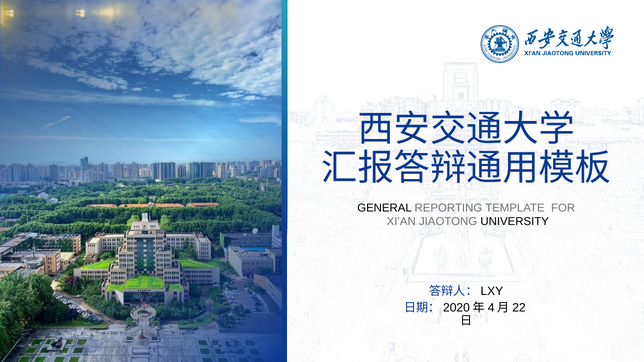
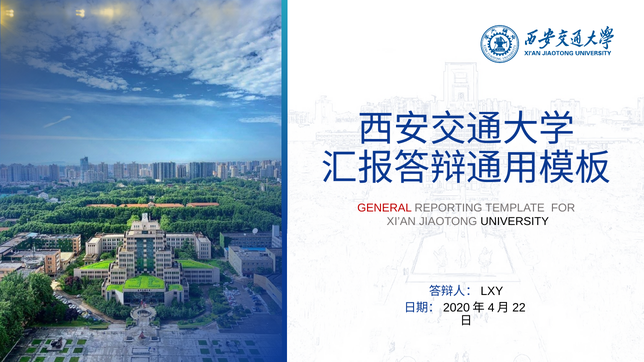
GENERAL colour: black -> red
